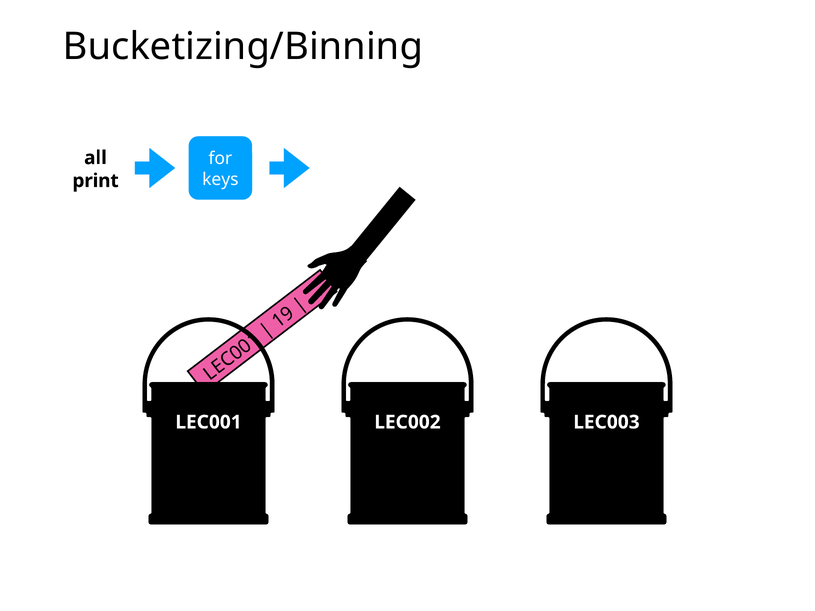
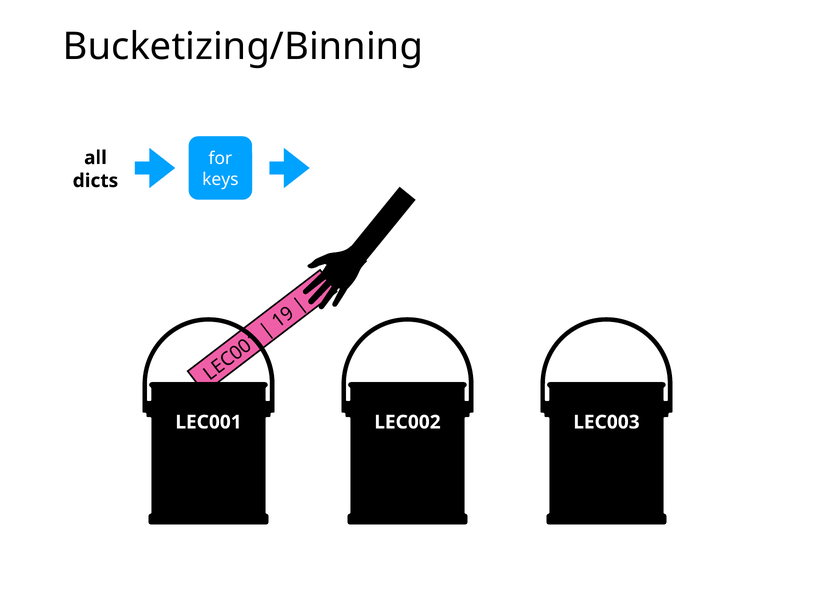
print: print -> dicts
